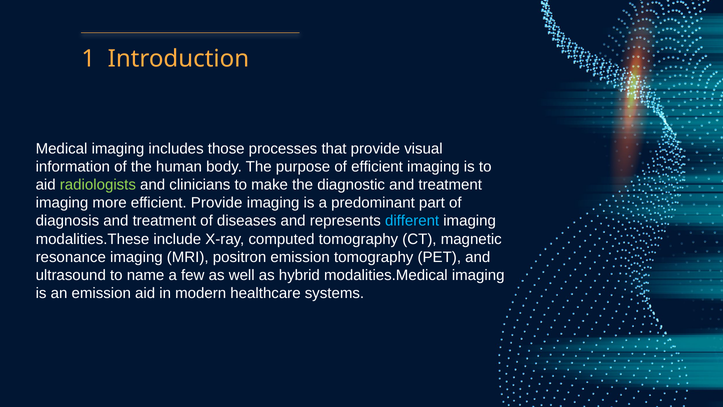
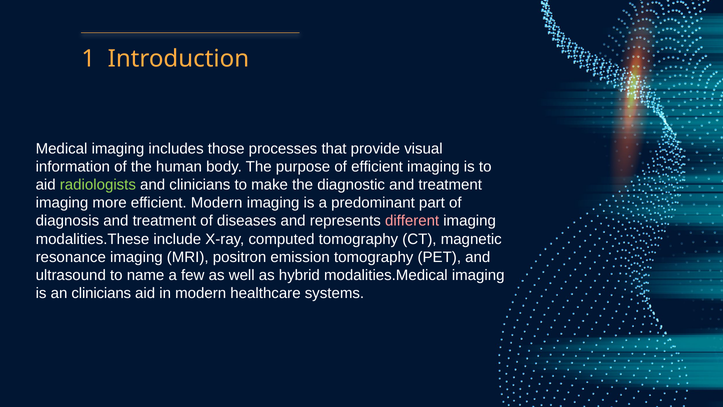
efficient Provide: Provide -> Modern
different colour: light blue -> pink
an emission: emission -> clinicians
